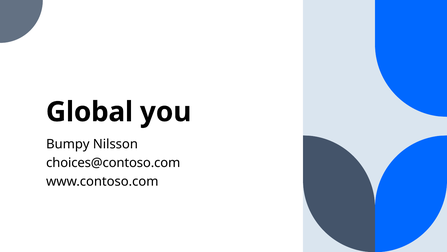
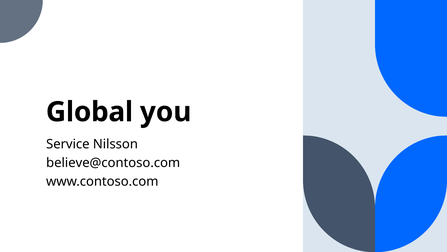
Bumpy: Bumpy -> Service
choices@contoso.com: choices@contoso.com -> believe@contoso.com
